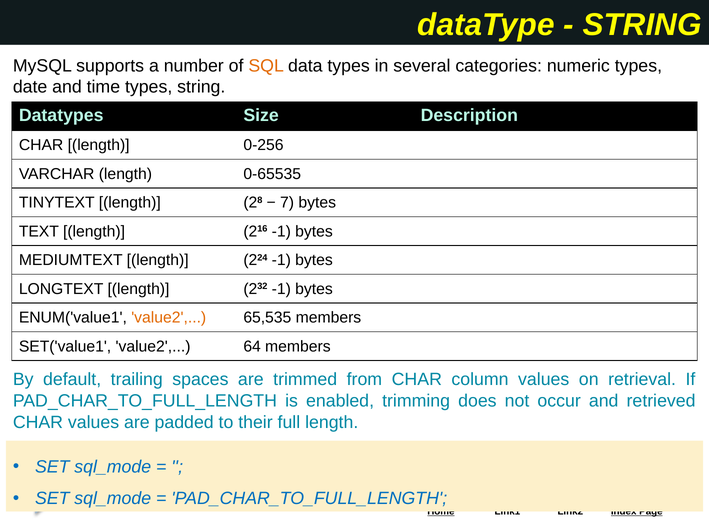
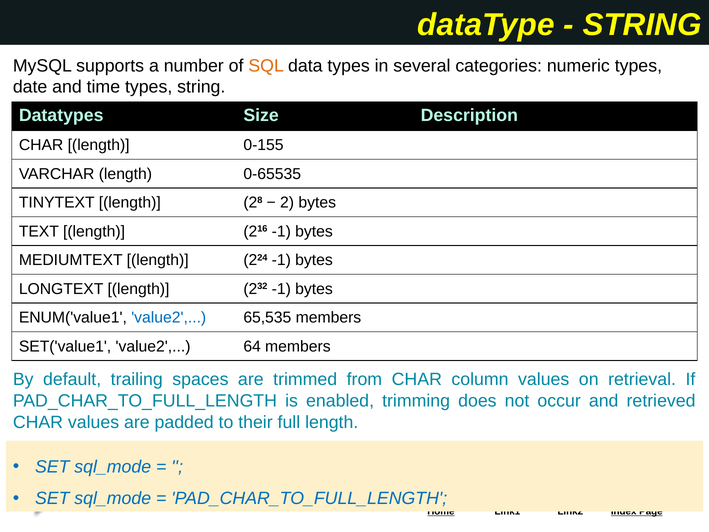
0-256: 0-256 -> 0-155
7: 7 -> 2
value2 at (169, 317) colour: orange -> blue
